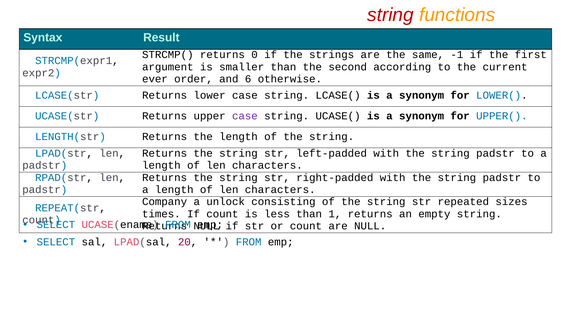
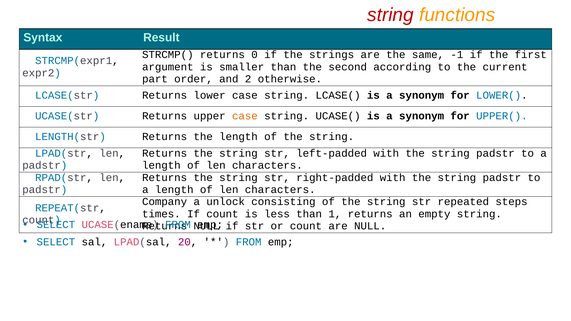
ever: ever -> part
6: 6 -> 2
case at (245, 116) colour: purple -> orange
sizes: sizes -> steps
